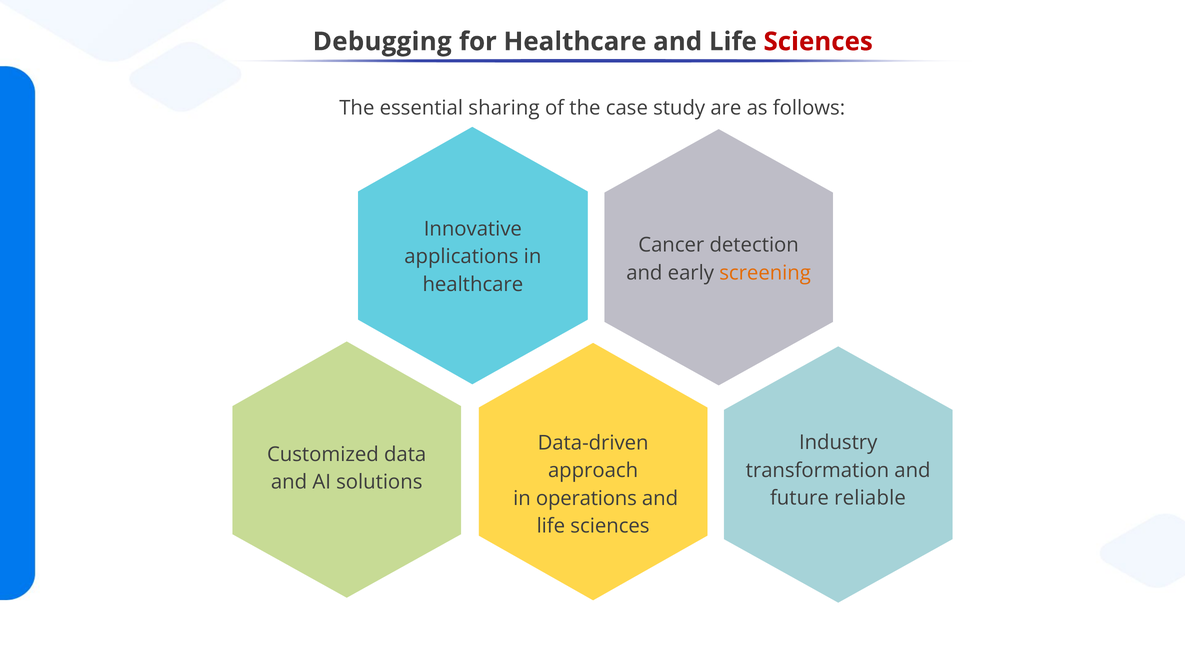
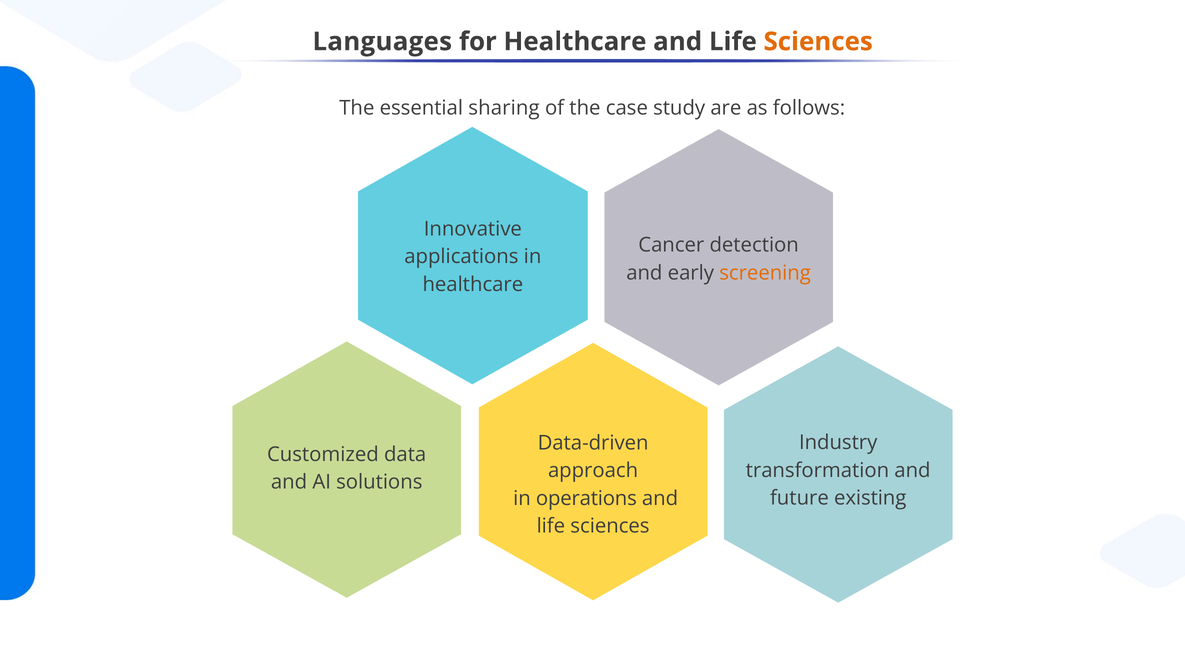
Debugging: Debugging -> Languages
Sciences at (818, 42) colour: red -> orange
reliable: reliable -> existing
